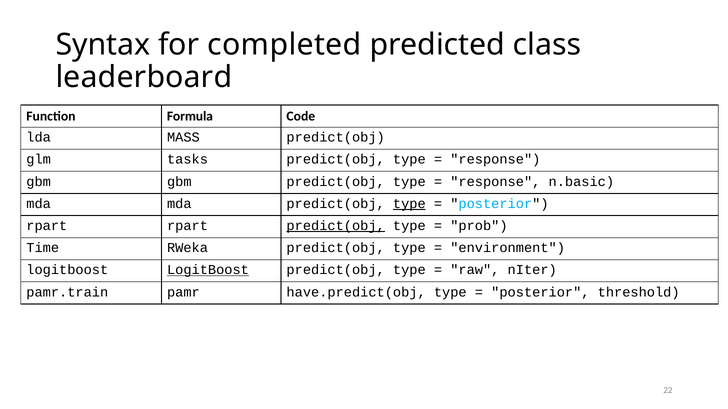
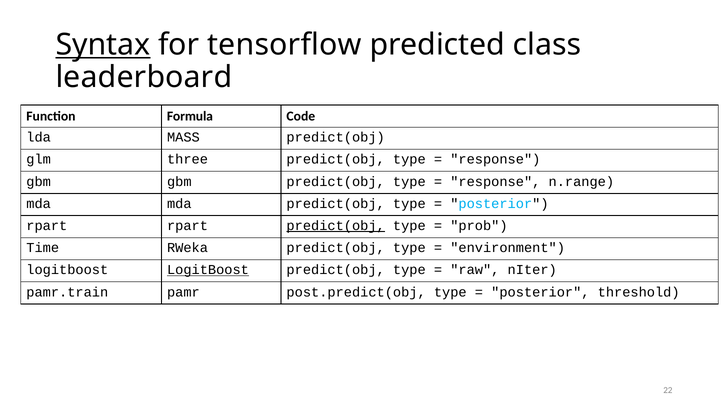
Syntax underline: none -> present
completed: completed -> tensorflow
tasks: tasks -> three
n.basic: n.basic -> n.range
type at (409, 204) underline: present -> none
have.predict(obj: have.predict(obj -> post.predict(obj
